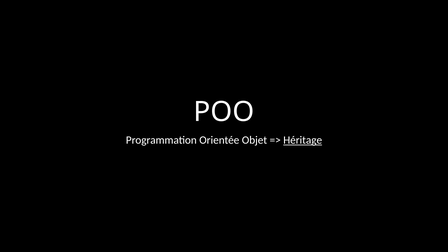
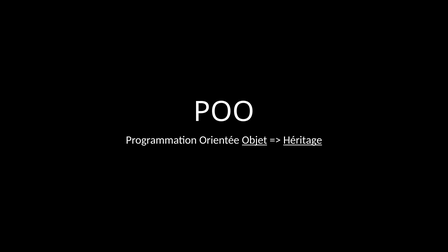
Objet underline: none -> present
